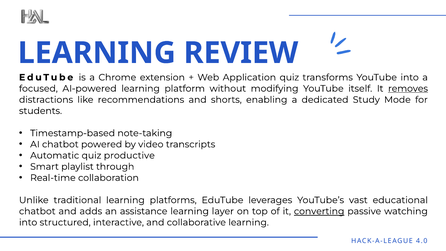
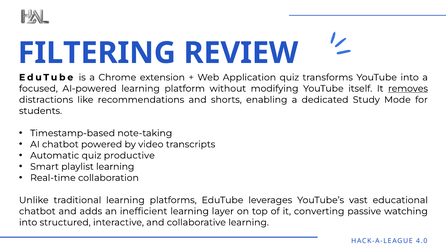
LEARNING at (97, 53): LEARNING -> FILTERING
playlist through: through -> learning
assistance: assistance -> inefficient
converting underline: present -> none
